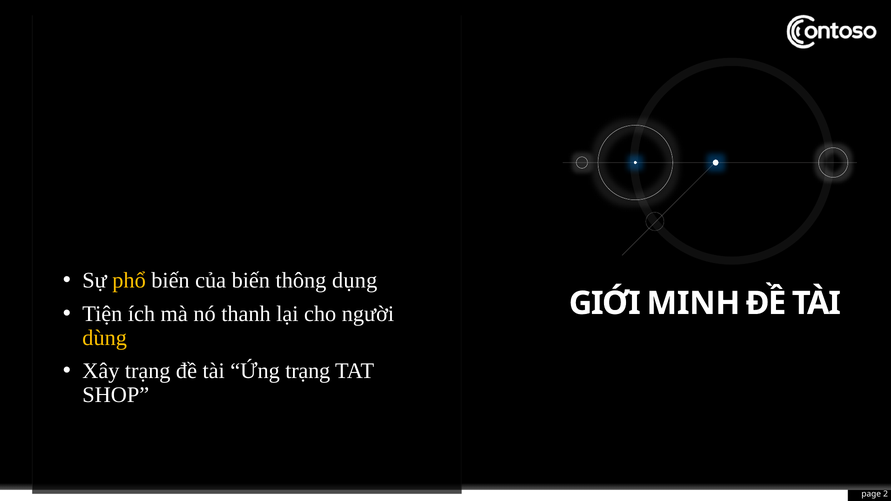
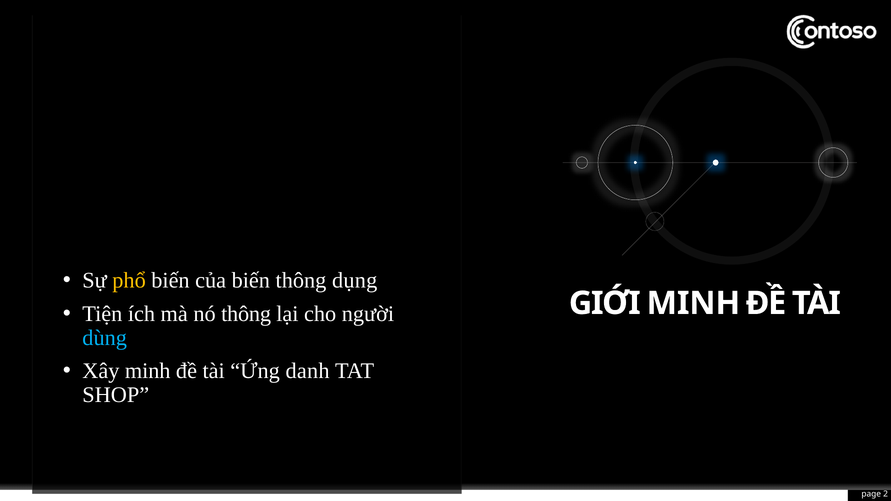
nó thanh: thanh -> thông
dùng colour: yellow -> light blue
Xây trạng: trạng -> minh
Ứng trạng: trạng -> danh
